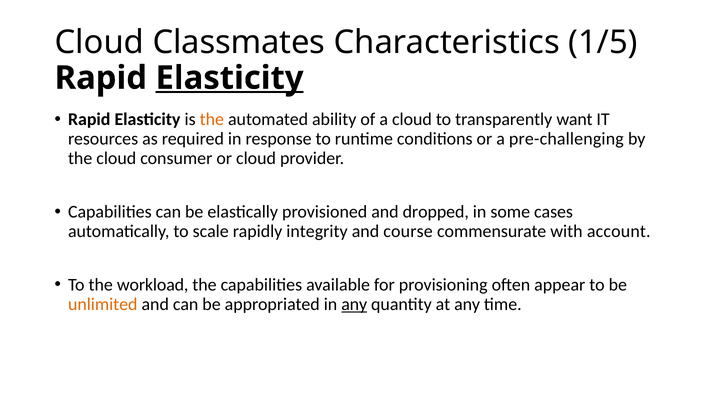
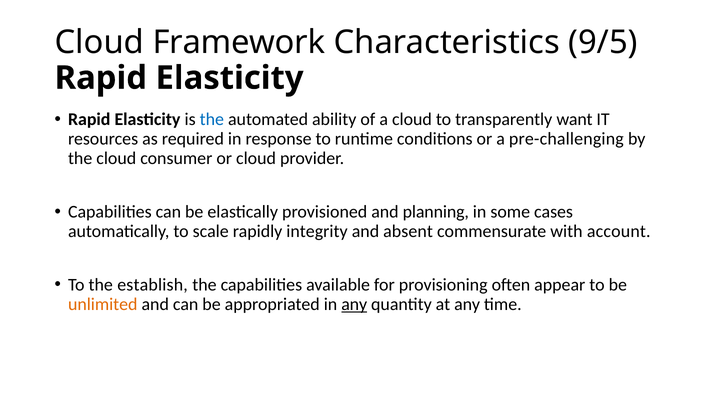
Classmates: Classmates -> Framework
1/5: 1/5 -> 9/5
Elasticity at (230, 78) underline: present -> none
the at (212, 119) colour: orange -> blue
dropped: dropped -> planning
course: course -> absent
workload: workload -> establish
